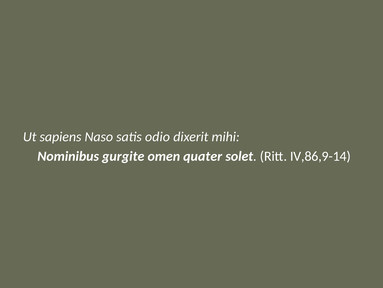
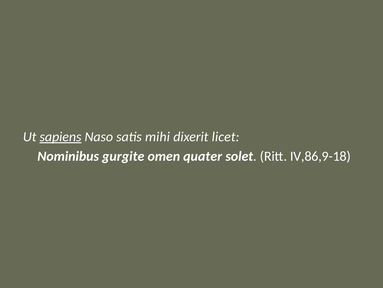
sapiens underline: none -> present
odio: odio -> mihi
mihi: mihi -> licet
IV,86,9-14: IV,86,9-14 -> IV,86,9-18
